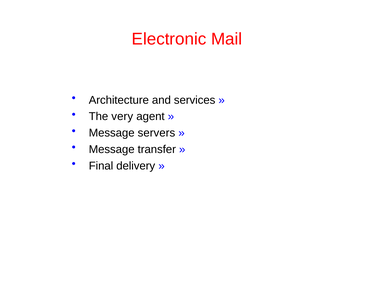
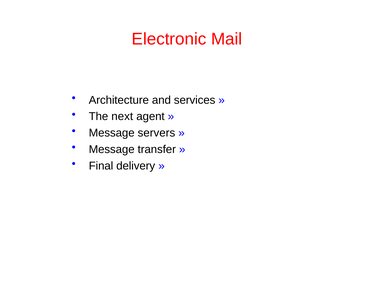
very: very -> next
